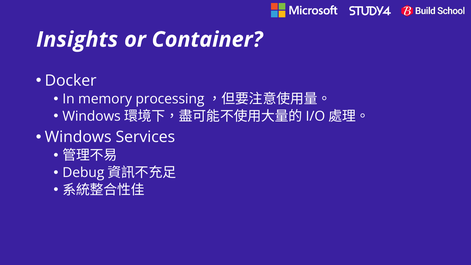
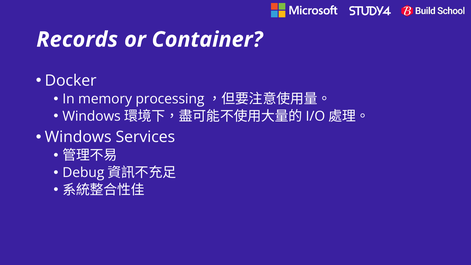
Insights: Insights -> Records
